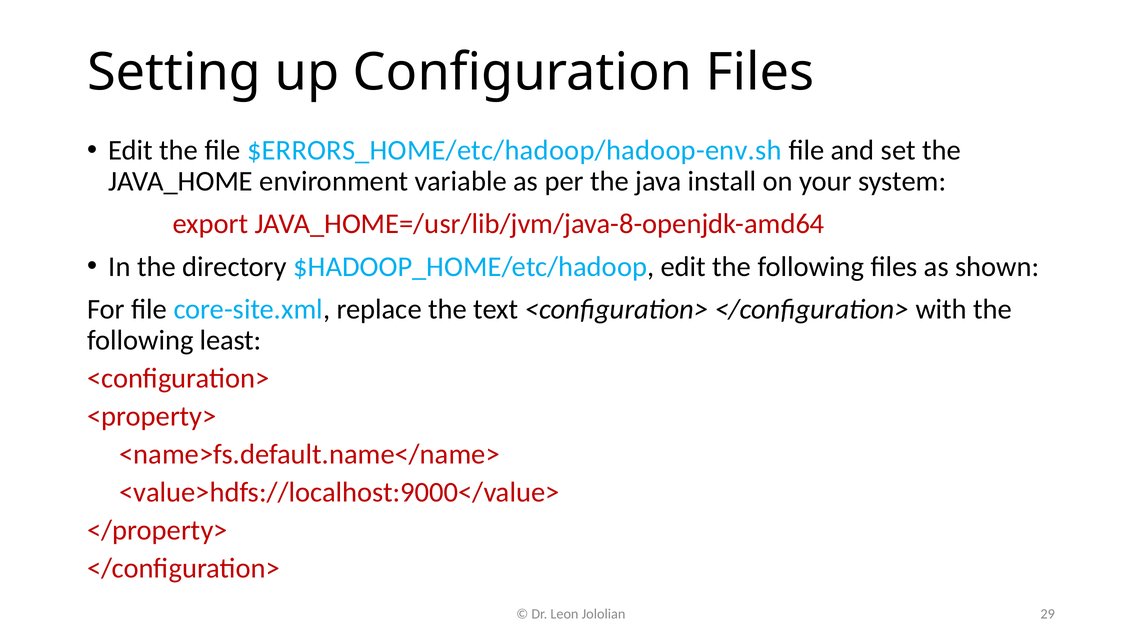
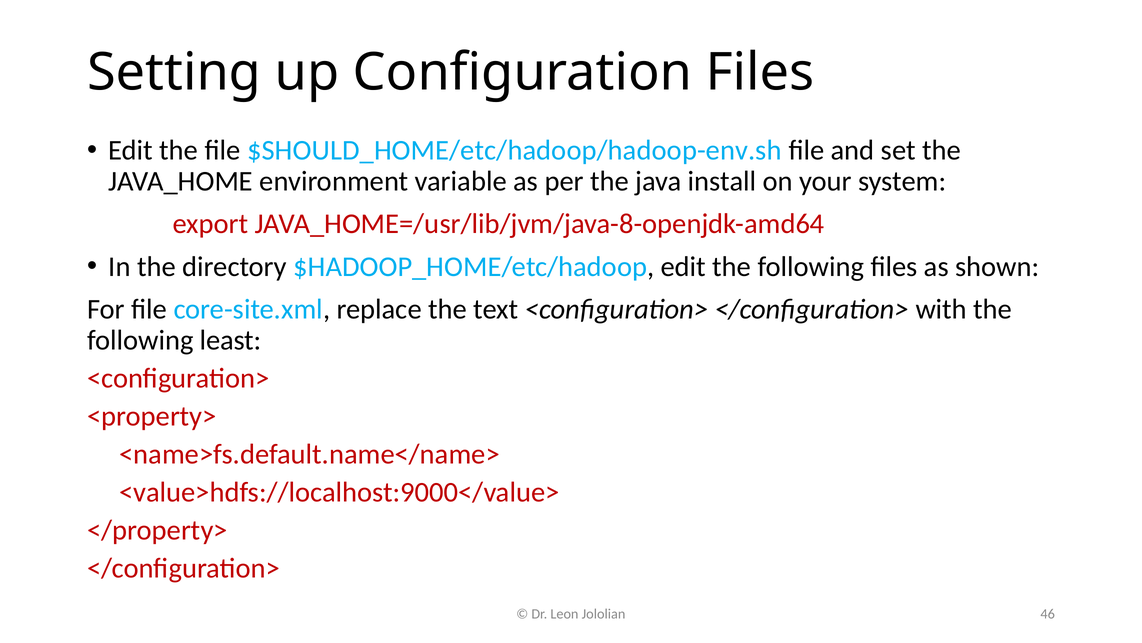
$ERRORS_HOME/etc/hadoop/hadoop-env.sh: $ERRORS_HOME/etc/hadoop/hadoop-env.sh -> $SHOULD_HOME/etc/hadoop/hadoop-env.sh
29: 29 -> 46
